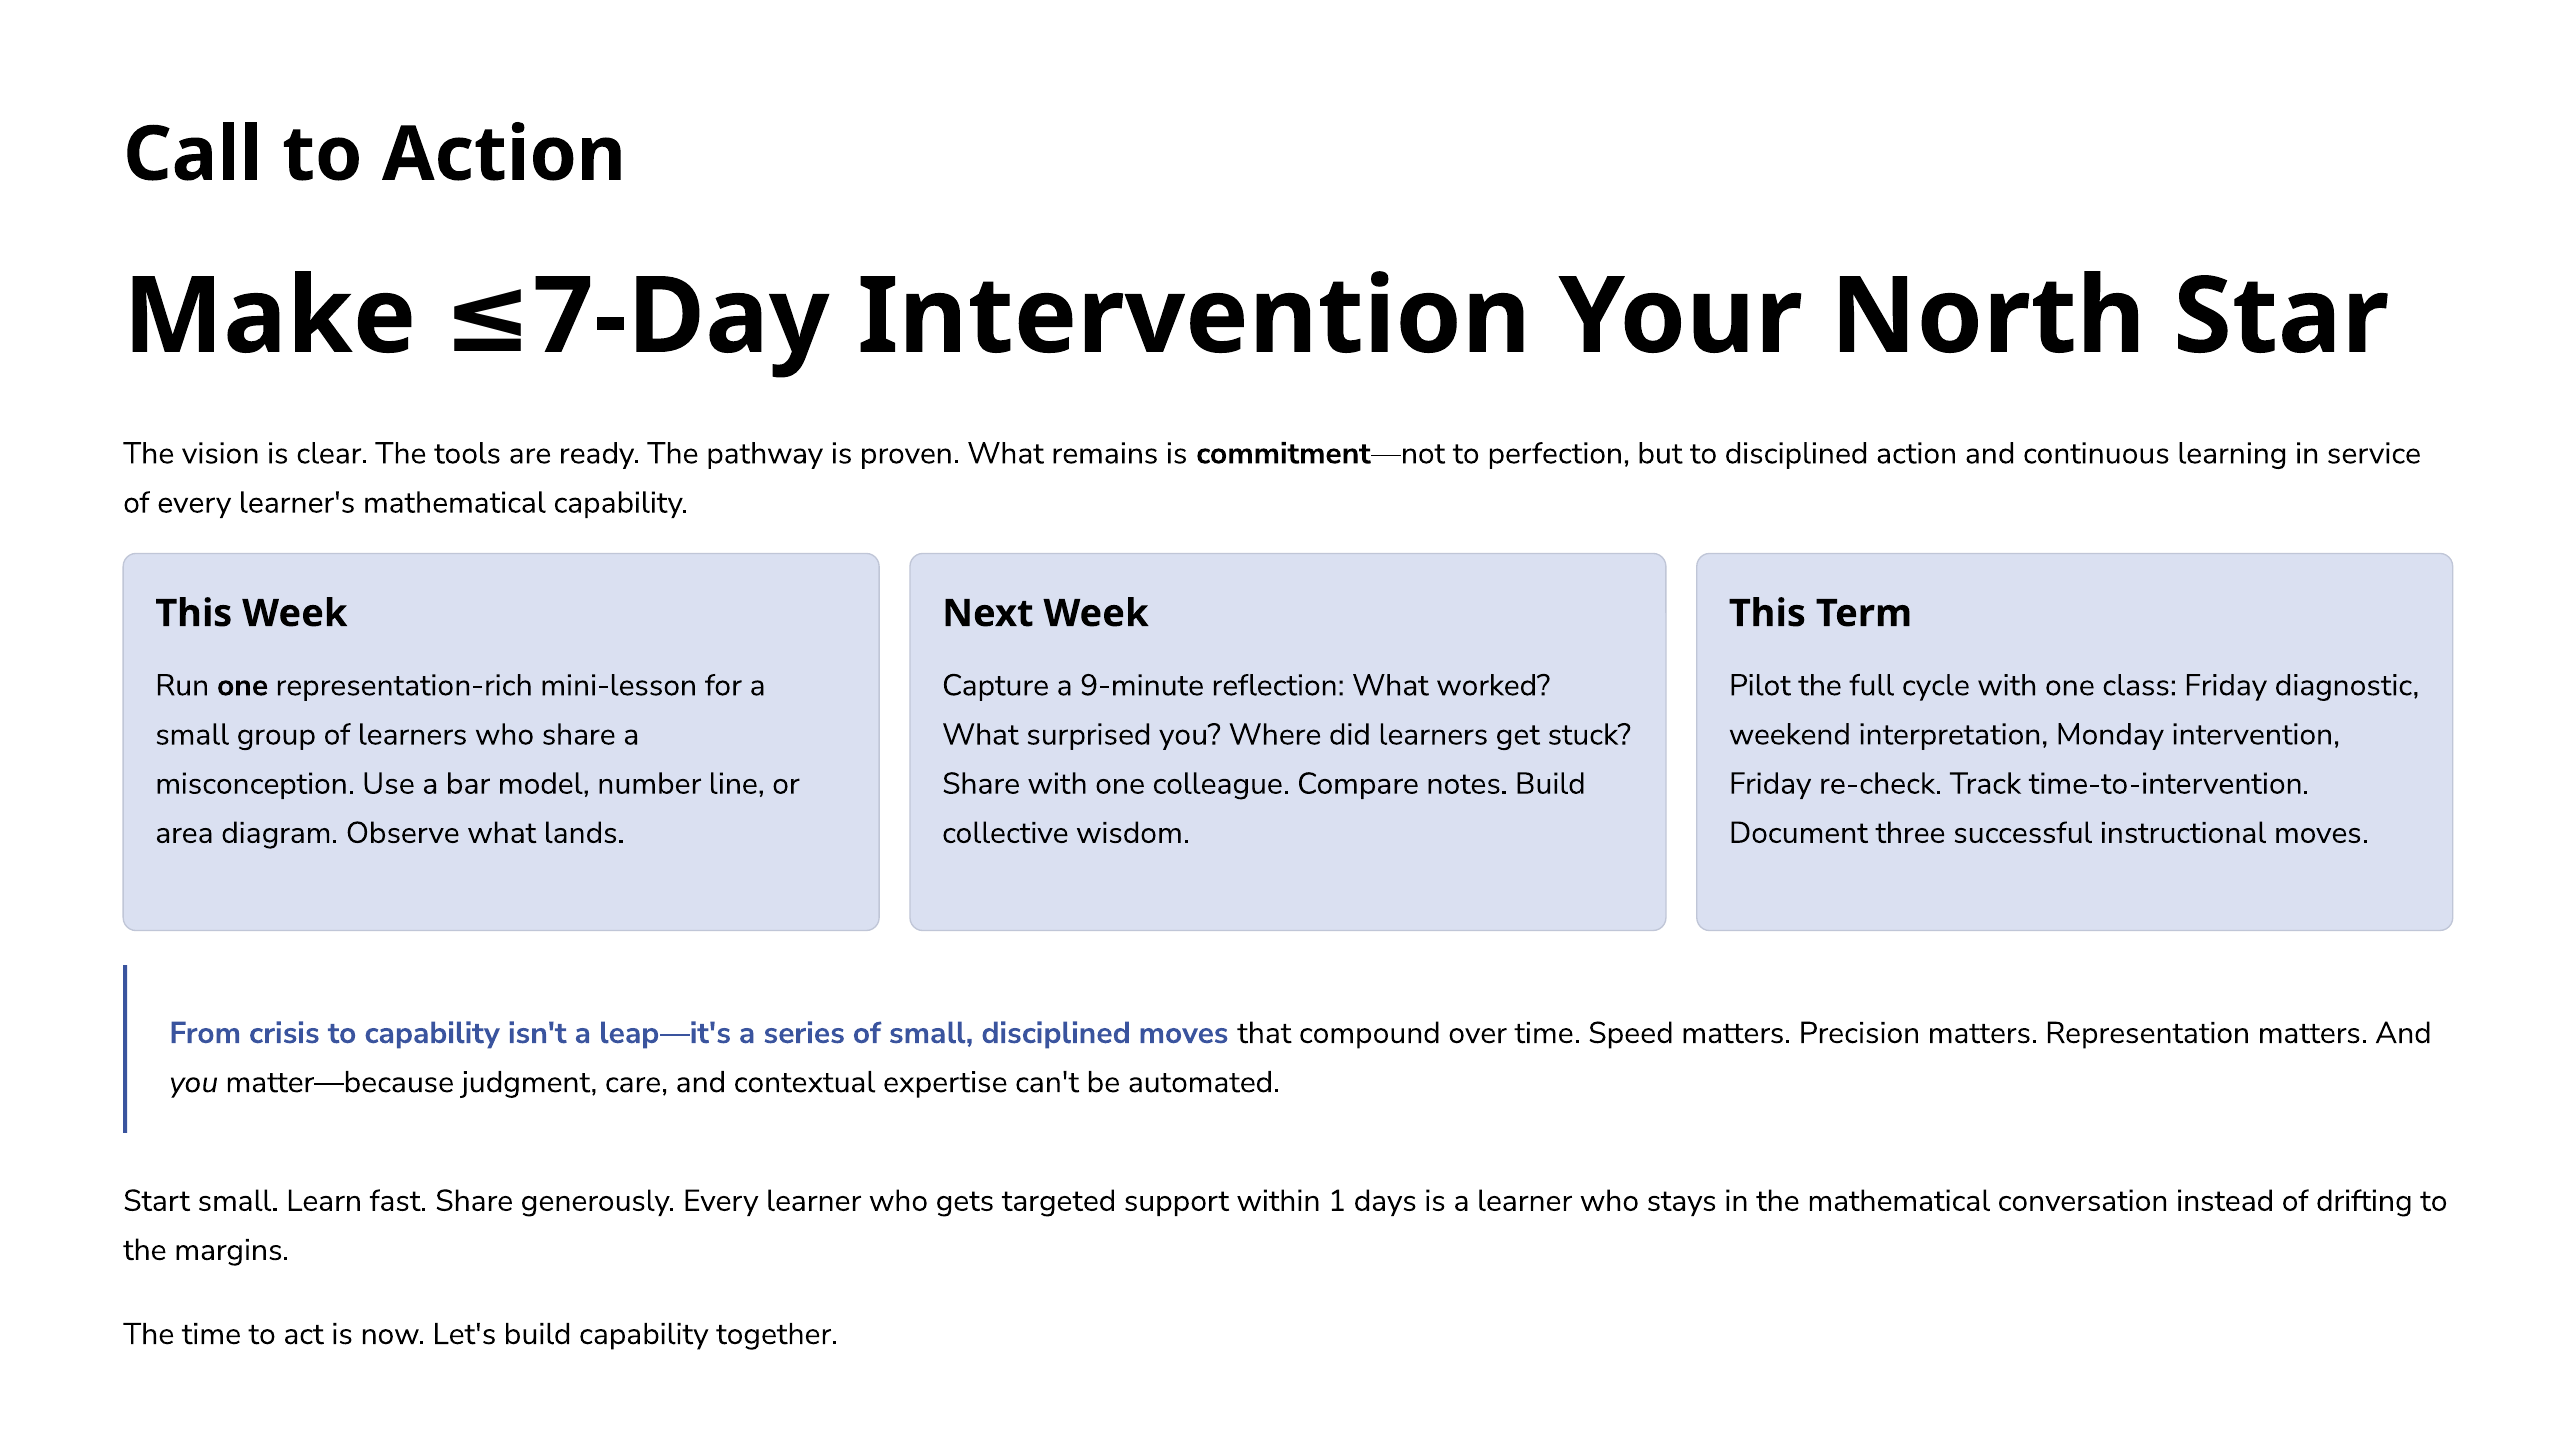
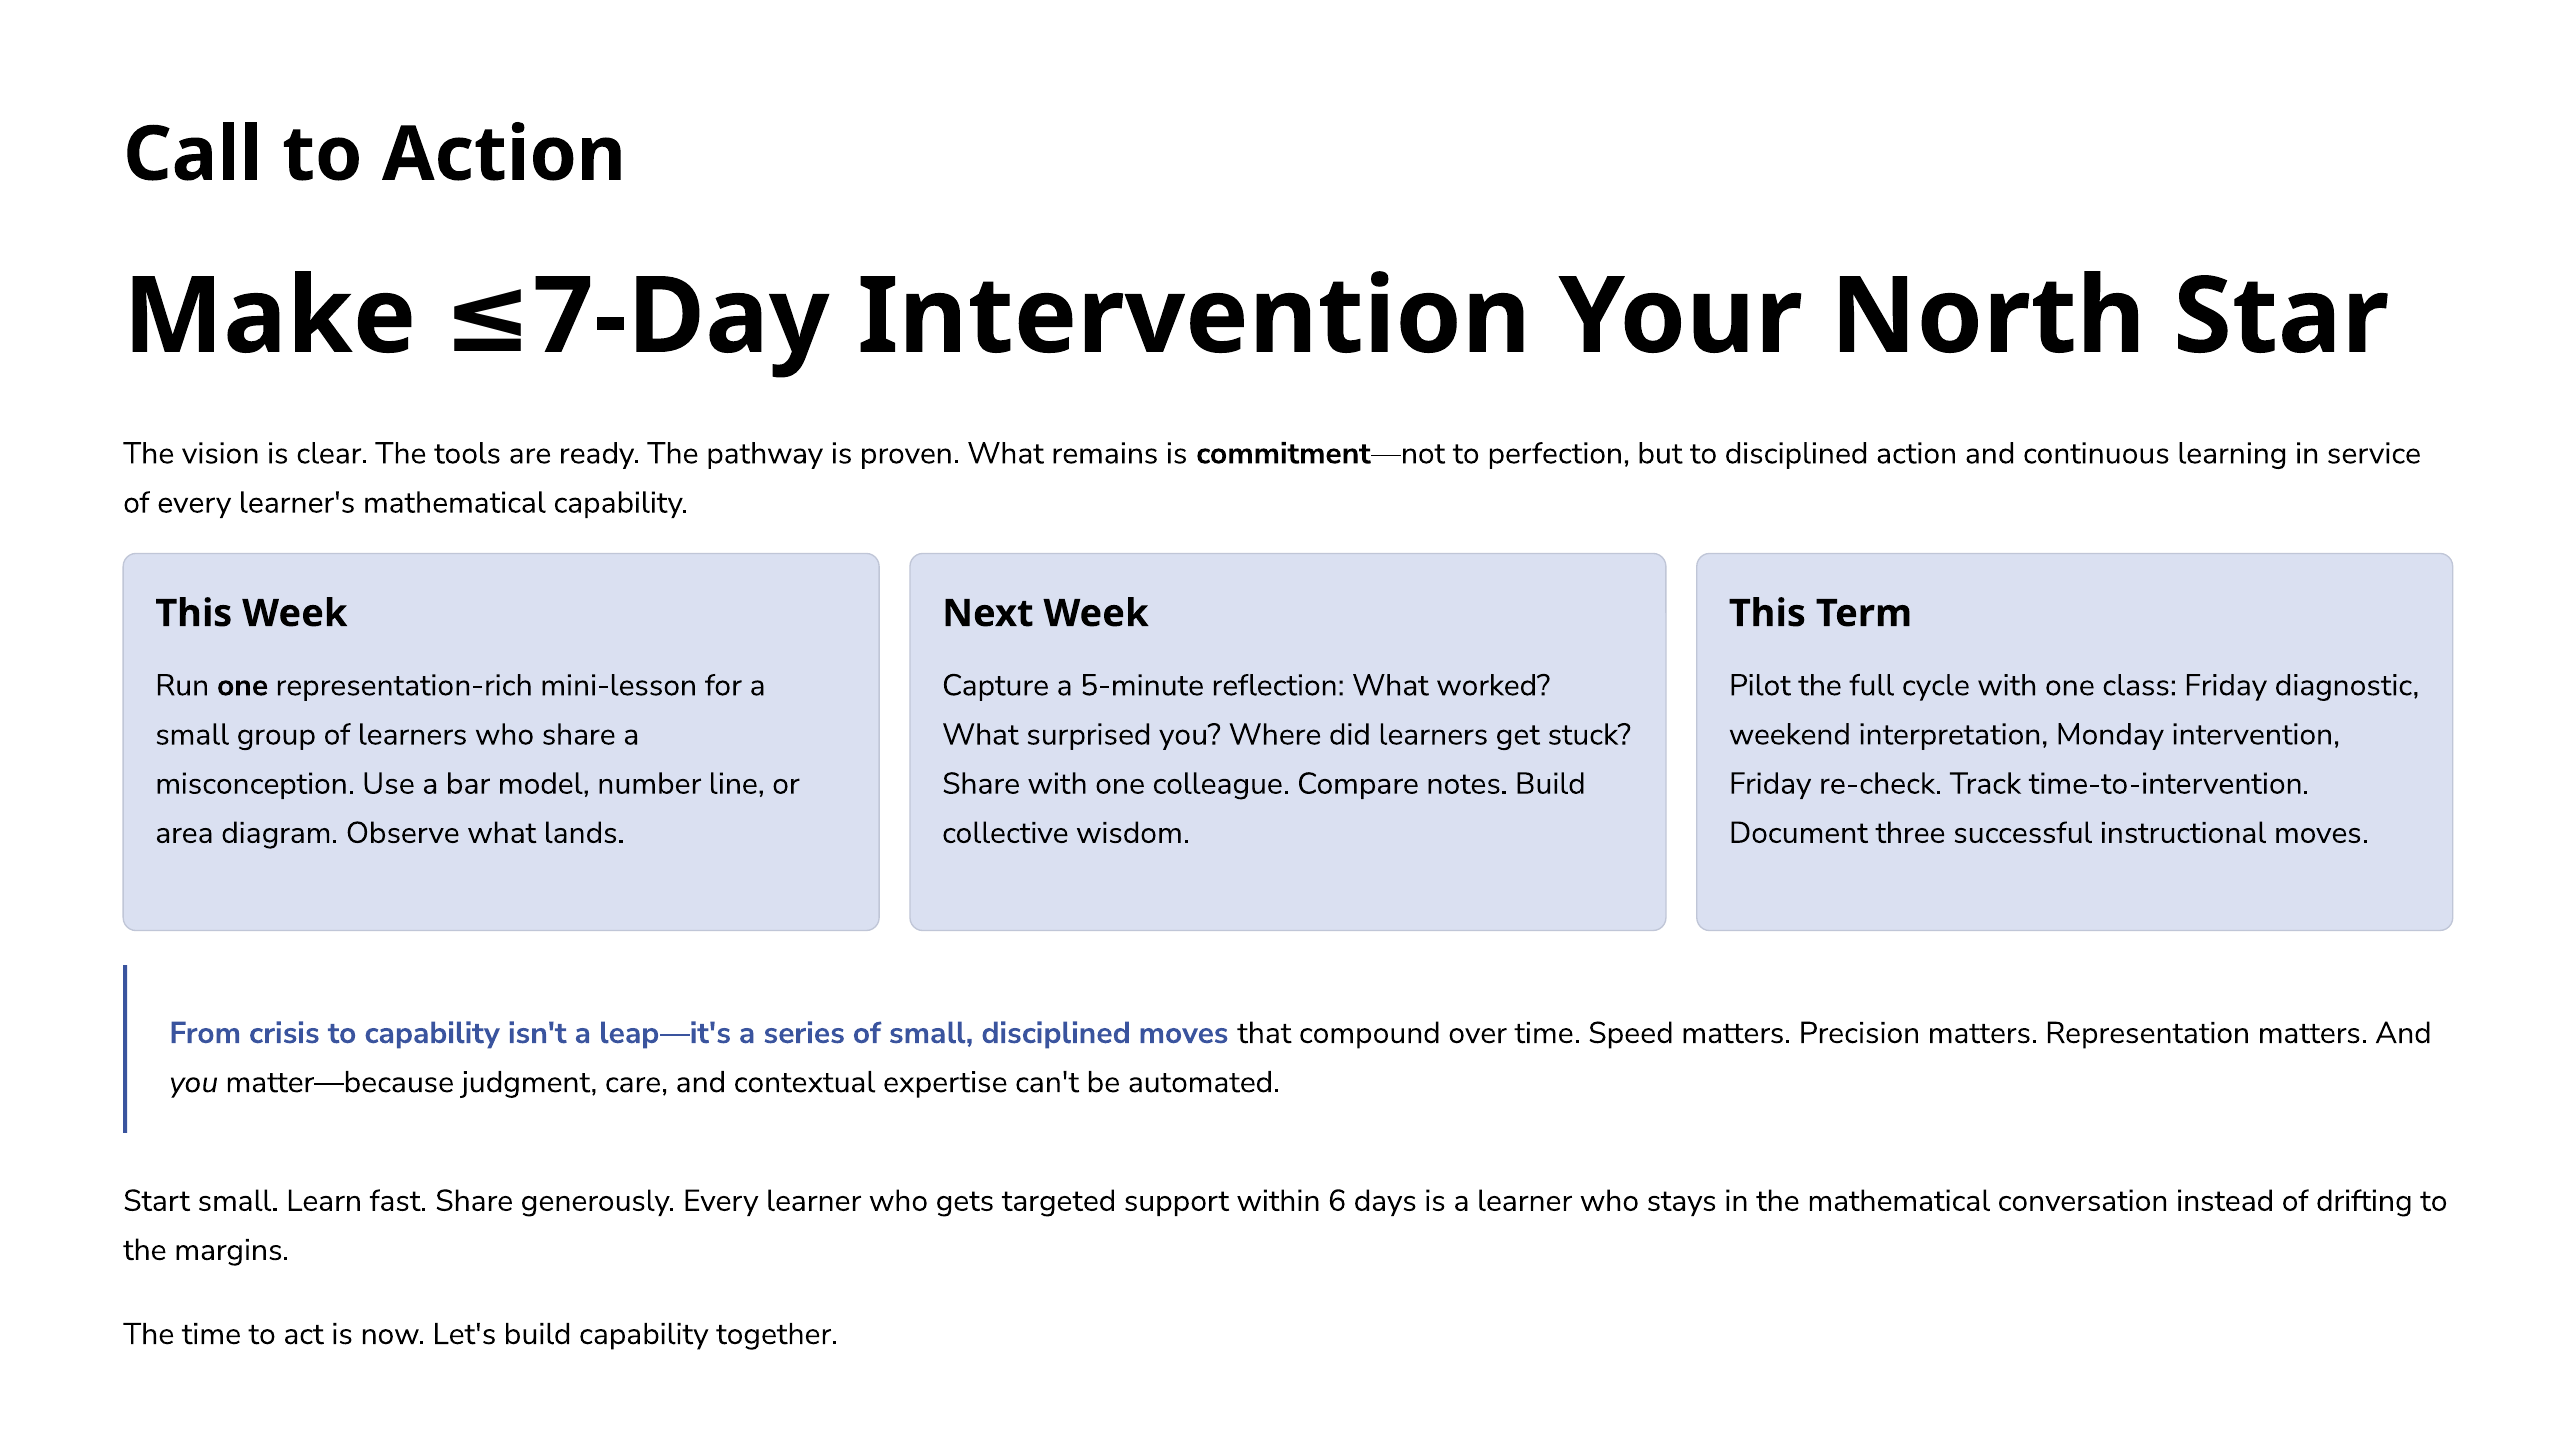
9-minute: 9-minute -> 5-minute
1: 1 -> 6
